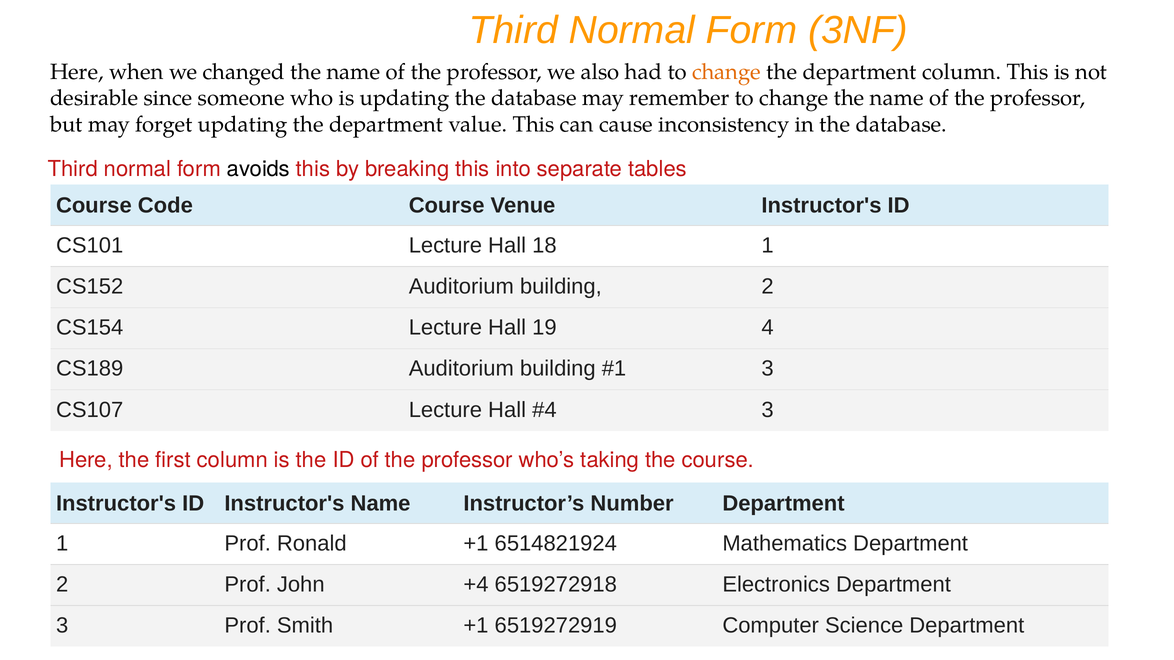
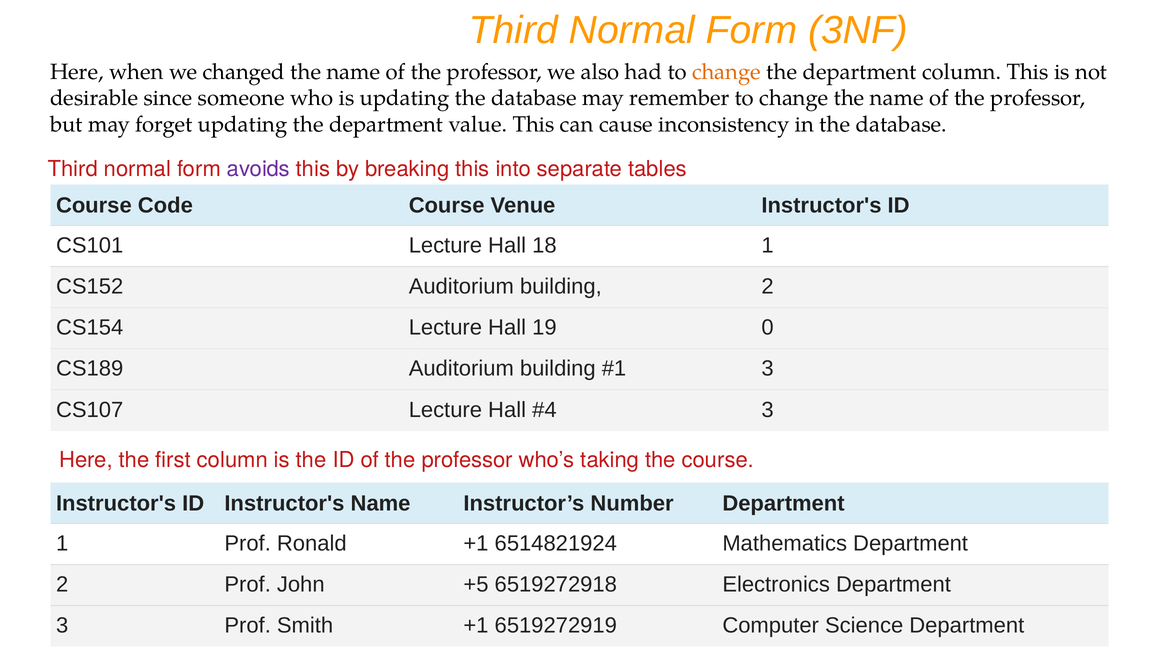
avoids colour: black -> purple
4: 4 -> 0
+4: +4 -> +5
